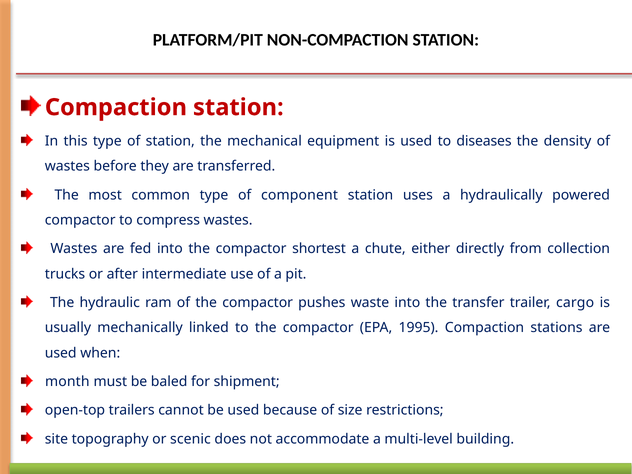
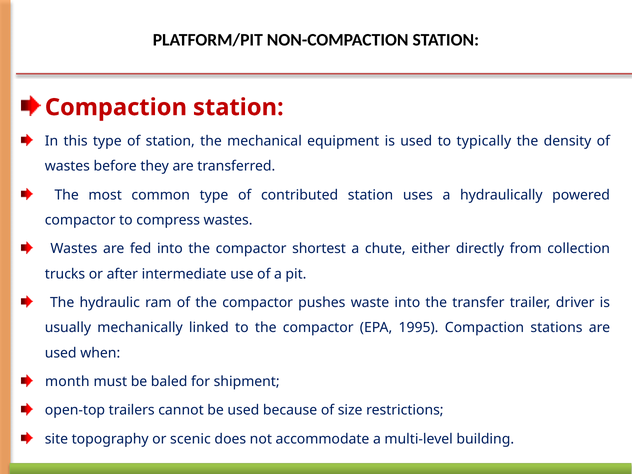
diseases: diseases -> typically
component: component -> contributed
cargo: cargo -> driver
